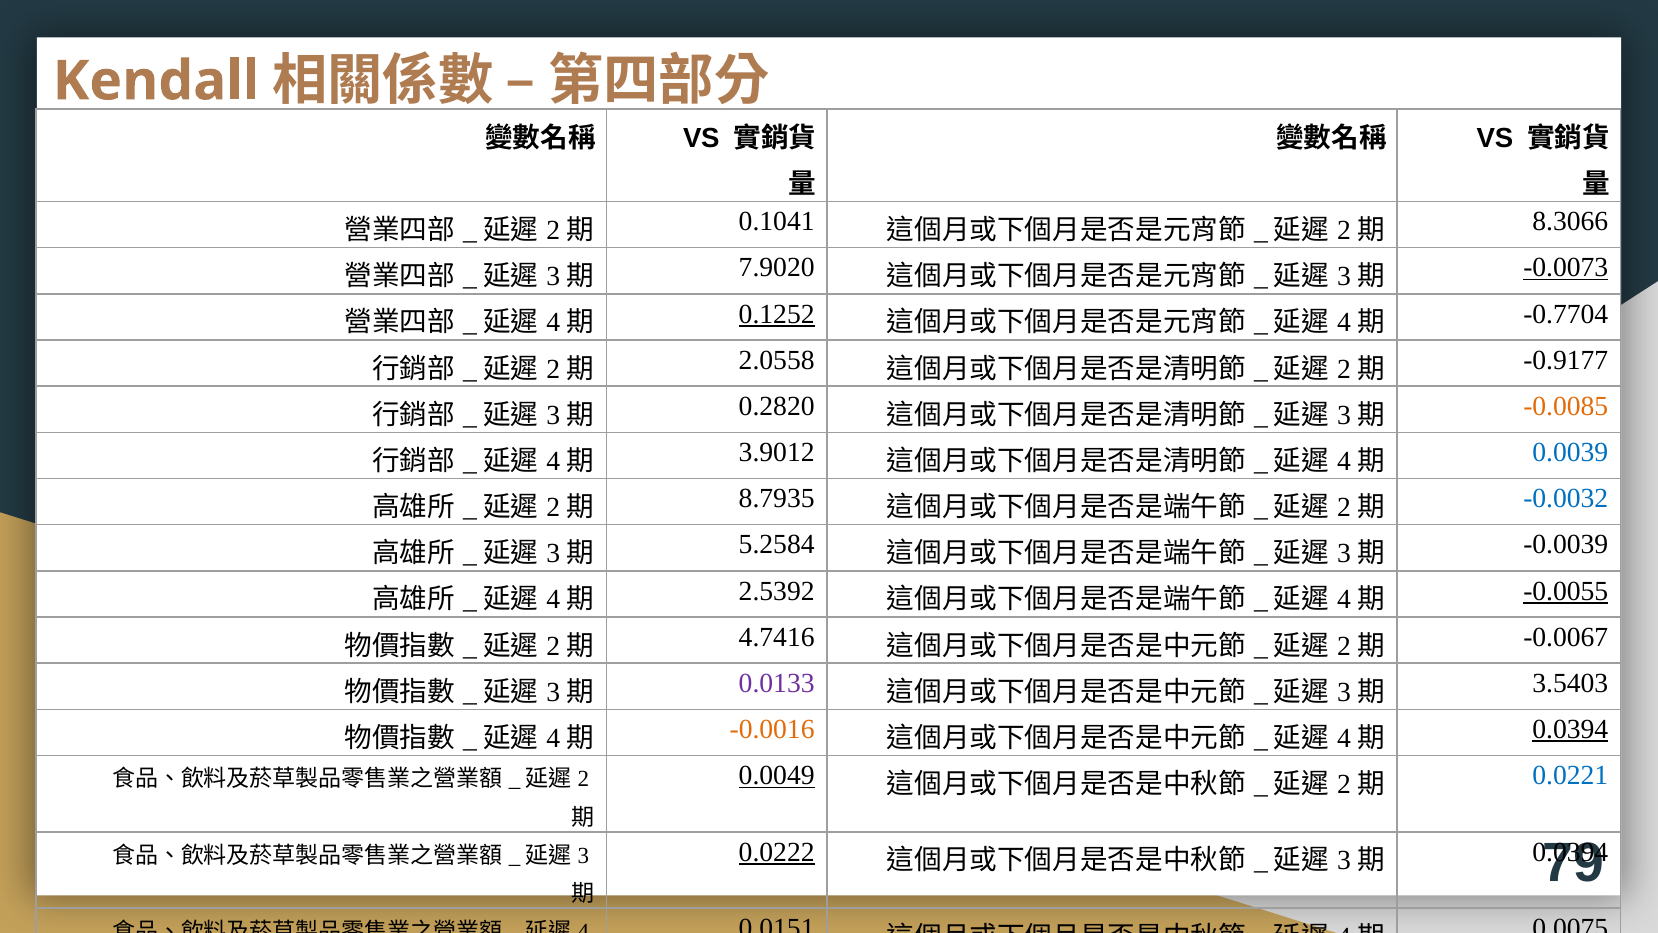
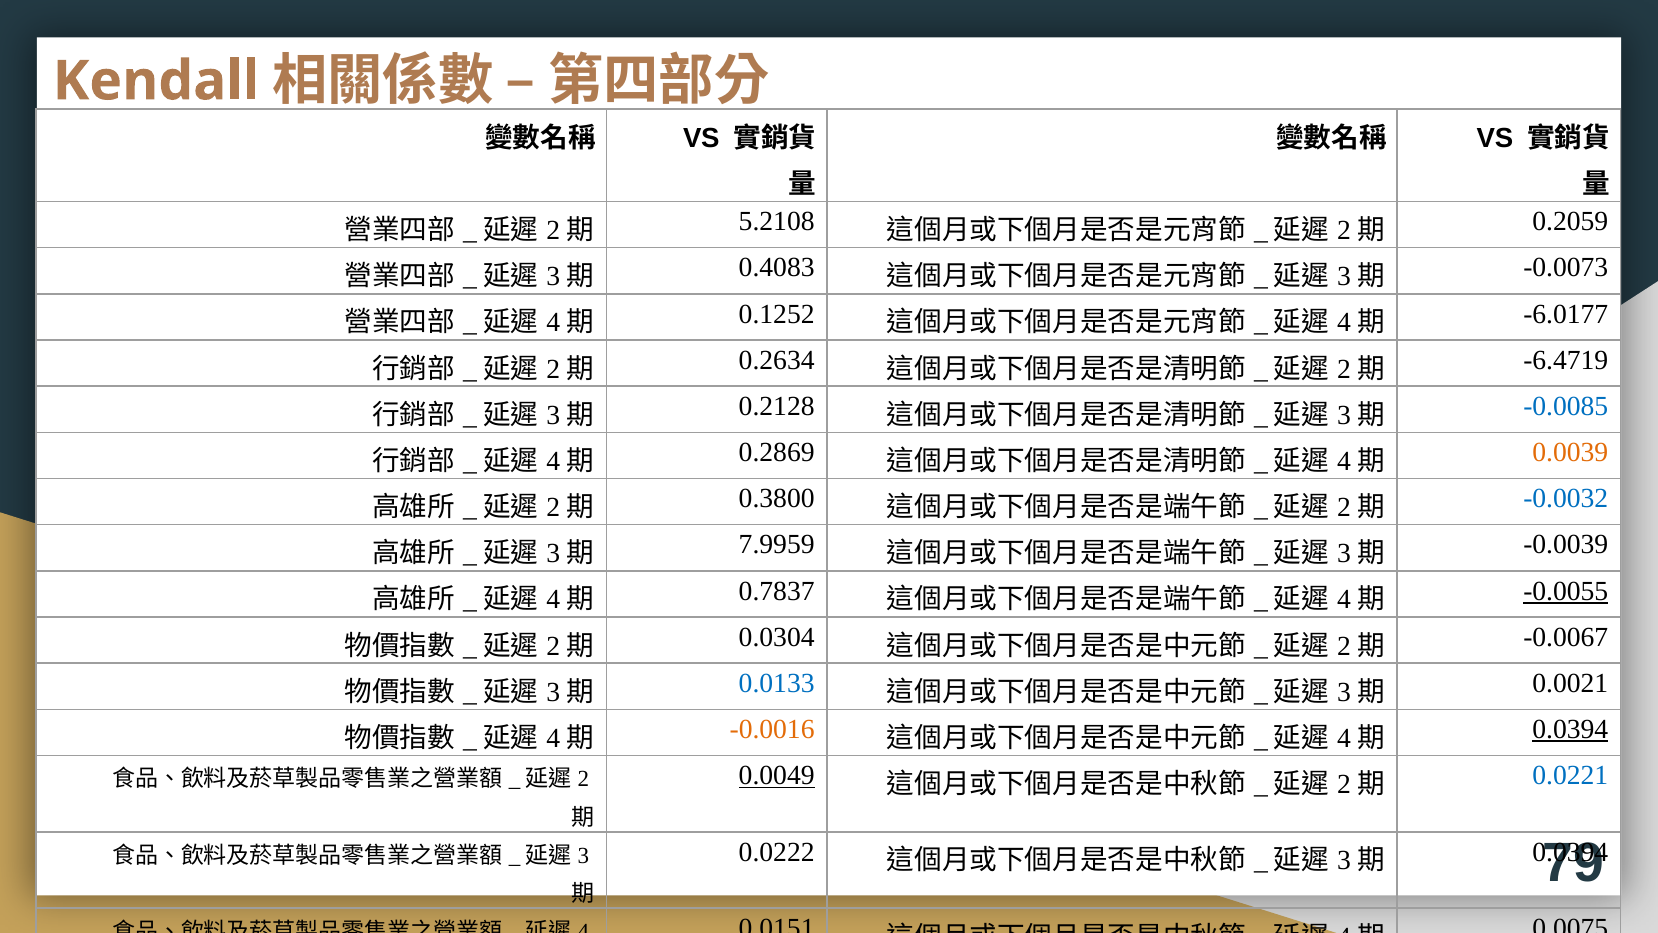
0.1041: 0.1041 -> 5.2108
8.3066: 8.3066 -> 0.2059
7.9020: 7.9020 -> 0.4083
-0.0073 underline: present -> none
0.1252 underline: present -> none
-0.7704: -0.7704 -> -6.0177
2.0558: 2.0558 -> 0.2634
-0.9177: -0.9177 -> -6.4719
0.2820: 0.2820 -> 0.2128
-0.0085 colour: orange -> blue
3.9012: 3.9012 -> 0.2869
0.0039 colour: blue -> orange
8.7935: 8.7935 -> 0.3800
5.2584: 5.2584 -> 7.9959
2.5392: 2.5392 -> 0.7837
4.7416: 4.7416 -> 0.0304
0.0133 colour: purple -> blue
3.5403: 3.5403 -> 0.0021
0.0222 underline: present -> none
